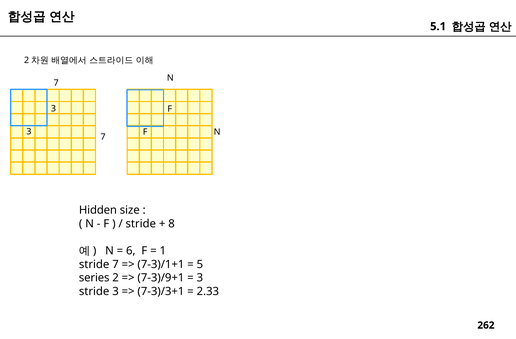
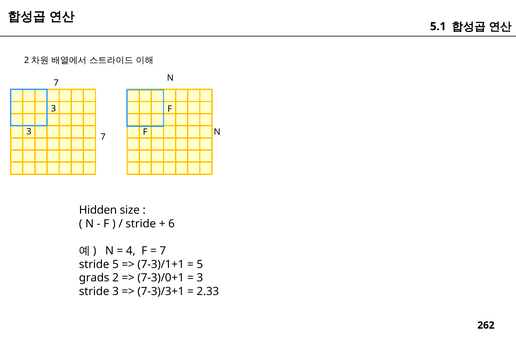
8: 8 -> 6
6: 6 -> 4
1 at (163, 251): 1 -> 7
stride 7: 7 -> 5
series: series -> grads
7-3)/9+1: 7-3)/9+1 -> 7-3)/0+1
